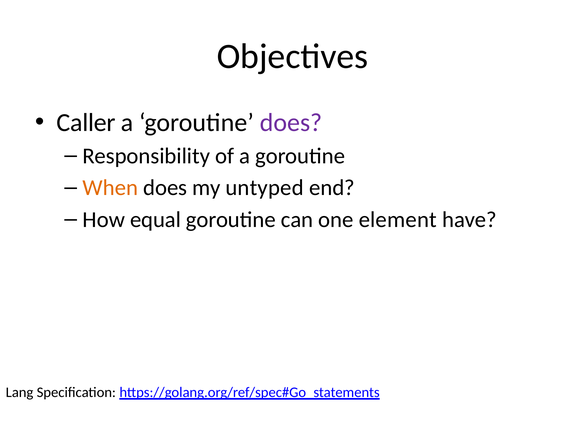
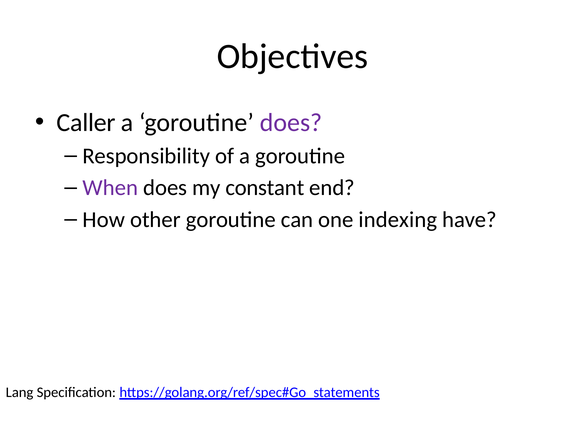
When colour: orange -> purple
untyped: untyped -> constant
equal: equal -> other
element: element -> indexing
